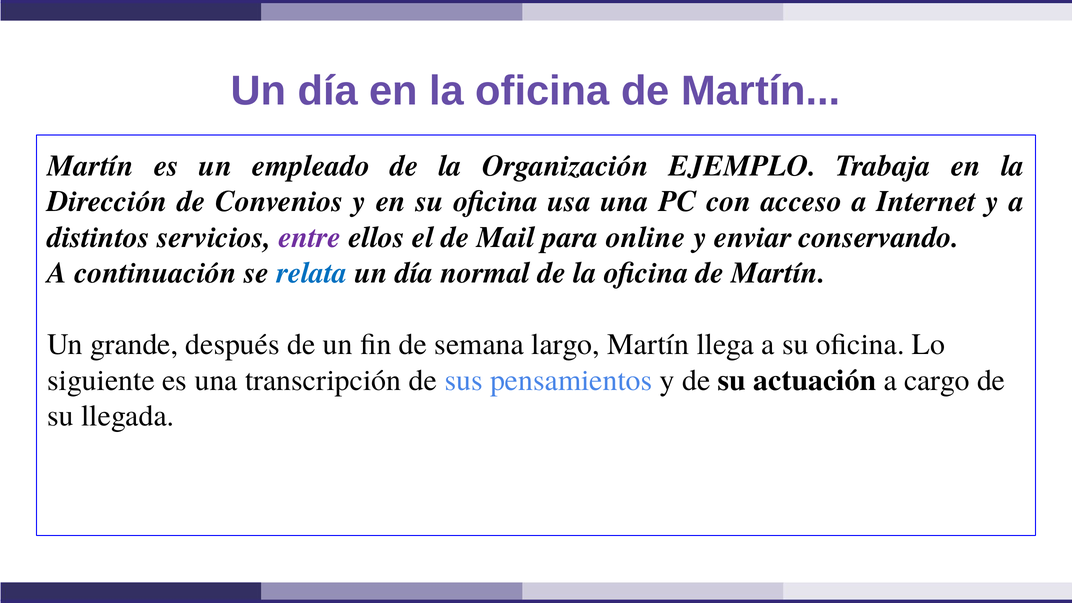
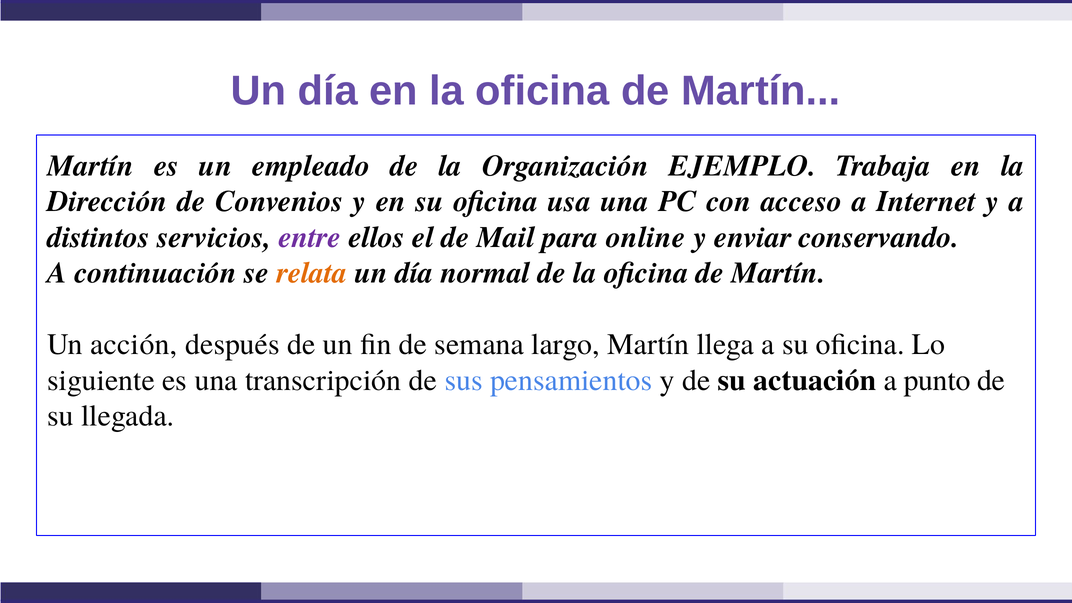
relata colour: blue -> orange
grande: grande -> acción
cargo: cargo -> punto
